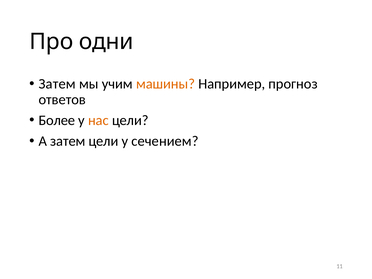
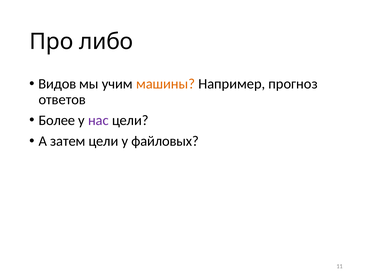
одни: одни -> либо
Затем at (57, 84): Затем -> Видов
нас colour: orange -> purple
сечением: сечением -> файловых
